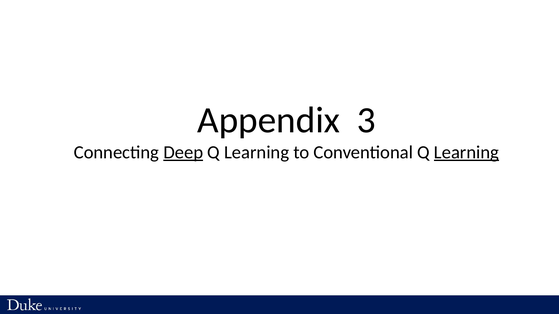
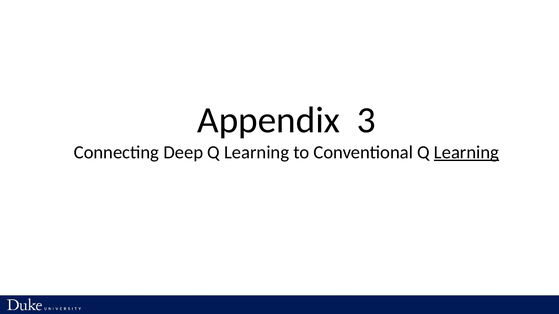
Deep underline: present -> none
